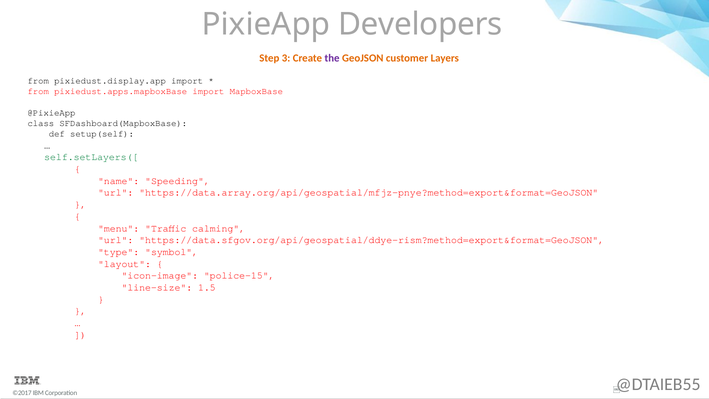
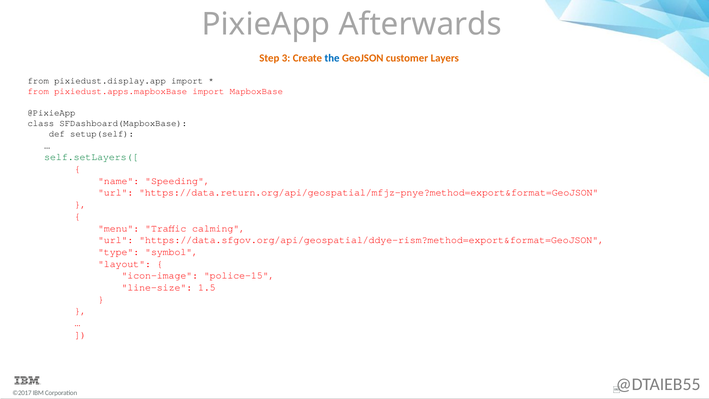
Developers: Developers -> Afterwards
the colour: purple -> blue
https://data.array.org/api/geospatial/mfjz-pnye?method=export&format=GeoJSON: https://data.array.org/api/geospatial/mfjz-pnye?method=export&format=GeoJSON -> https://data.return.org/api/geospatial/mfjz-pnye?method=export&format=GeoJSON
